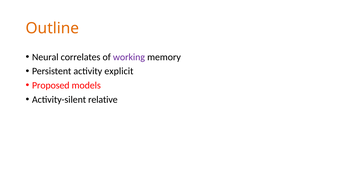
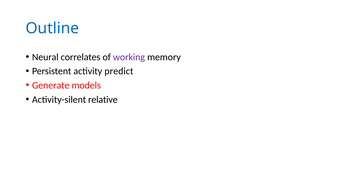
Outline colour: orange -> blue
explicit: explicit -> predict
Proposed: Proposed -> Generate
